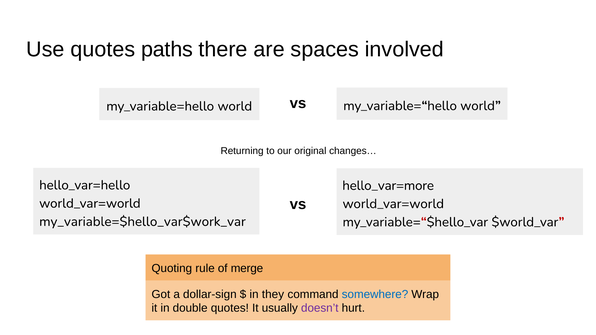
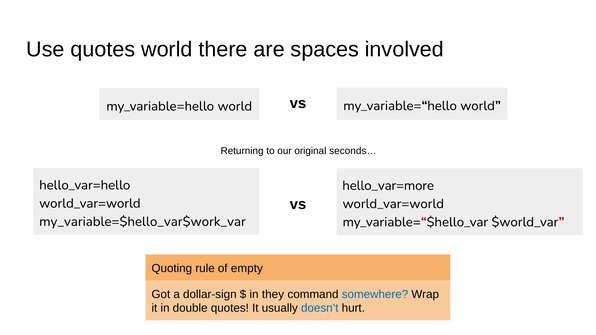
quotes paths: paths -> world
changes…: changes… -> seconds…
merge: merge -> empty
doesn’t colour: purple -> blue
